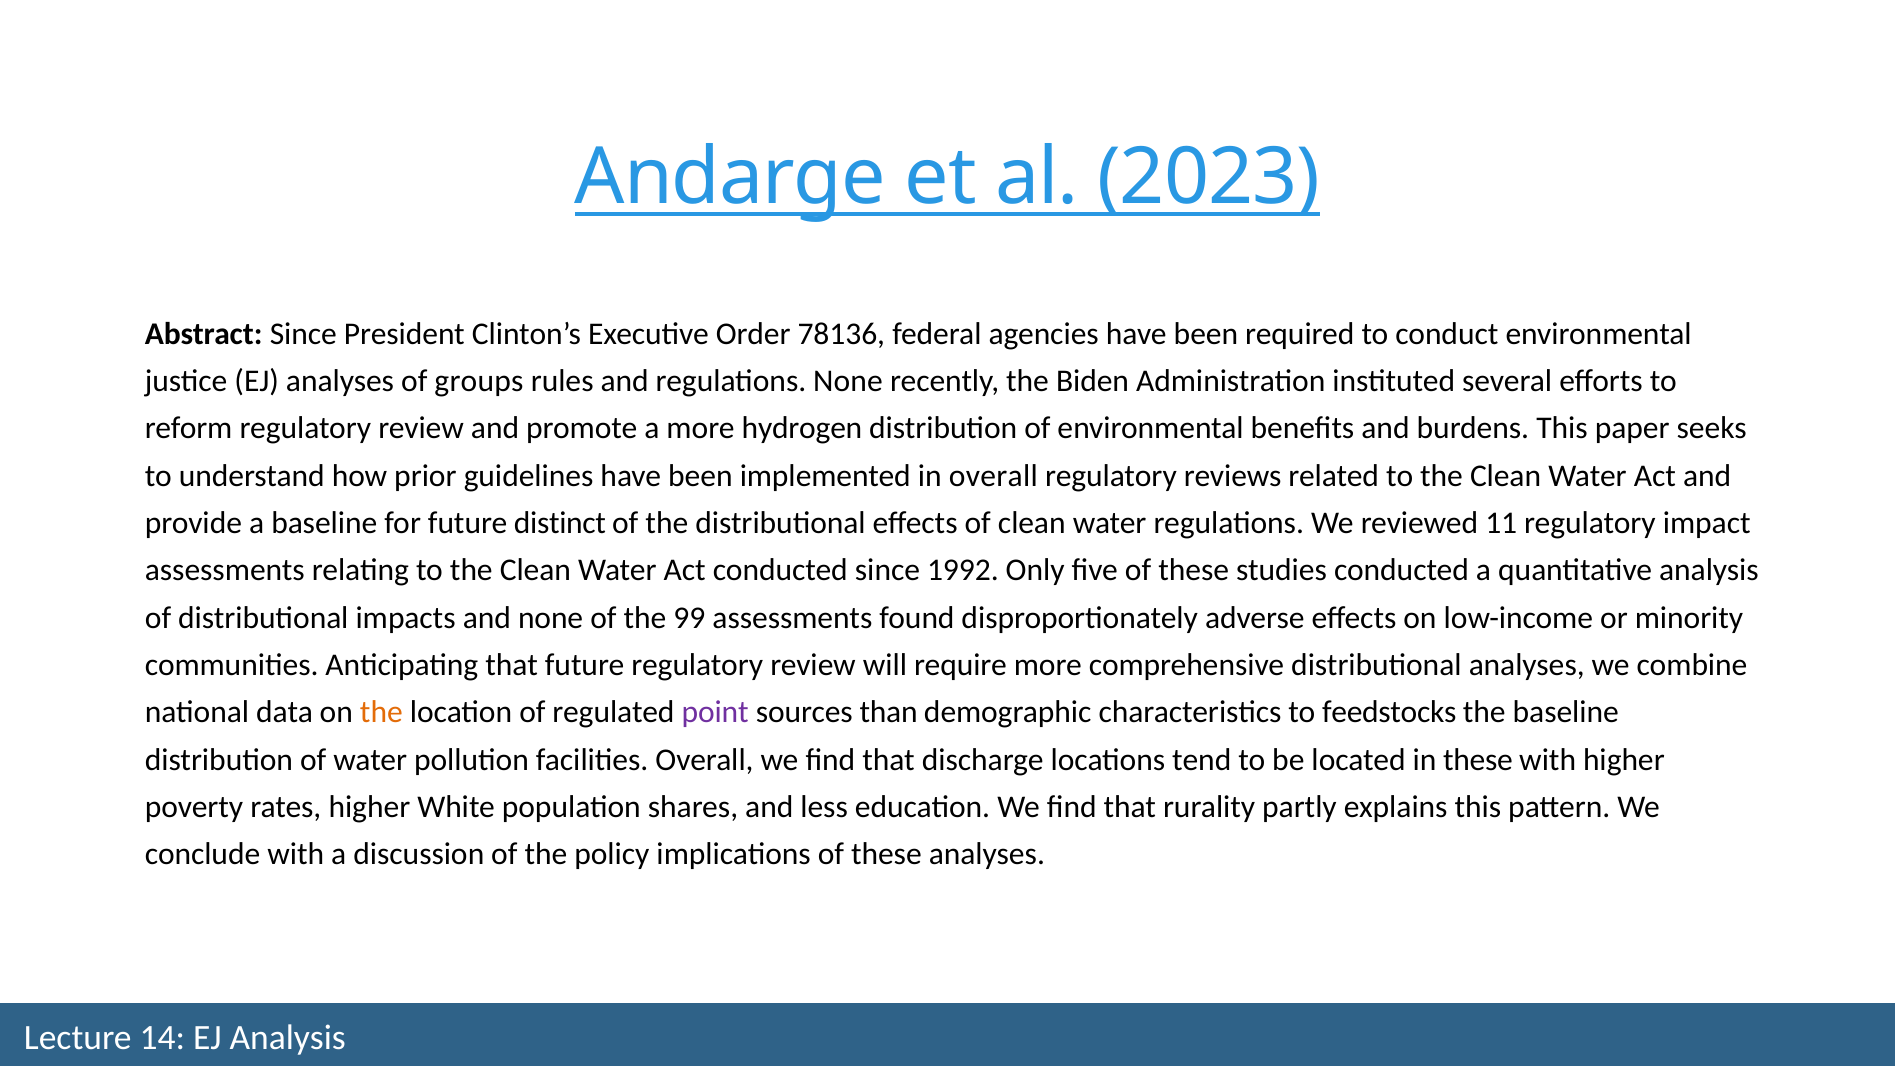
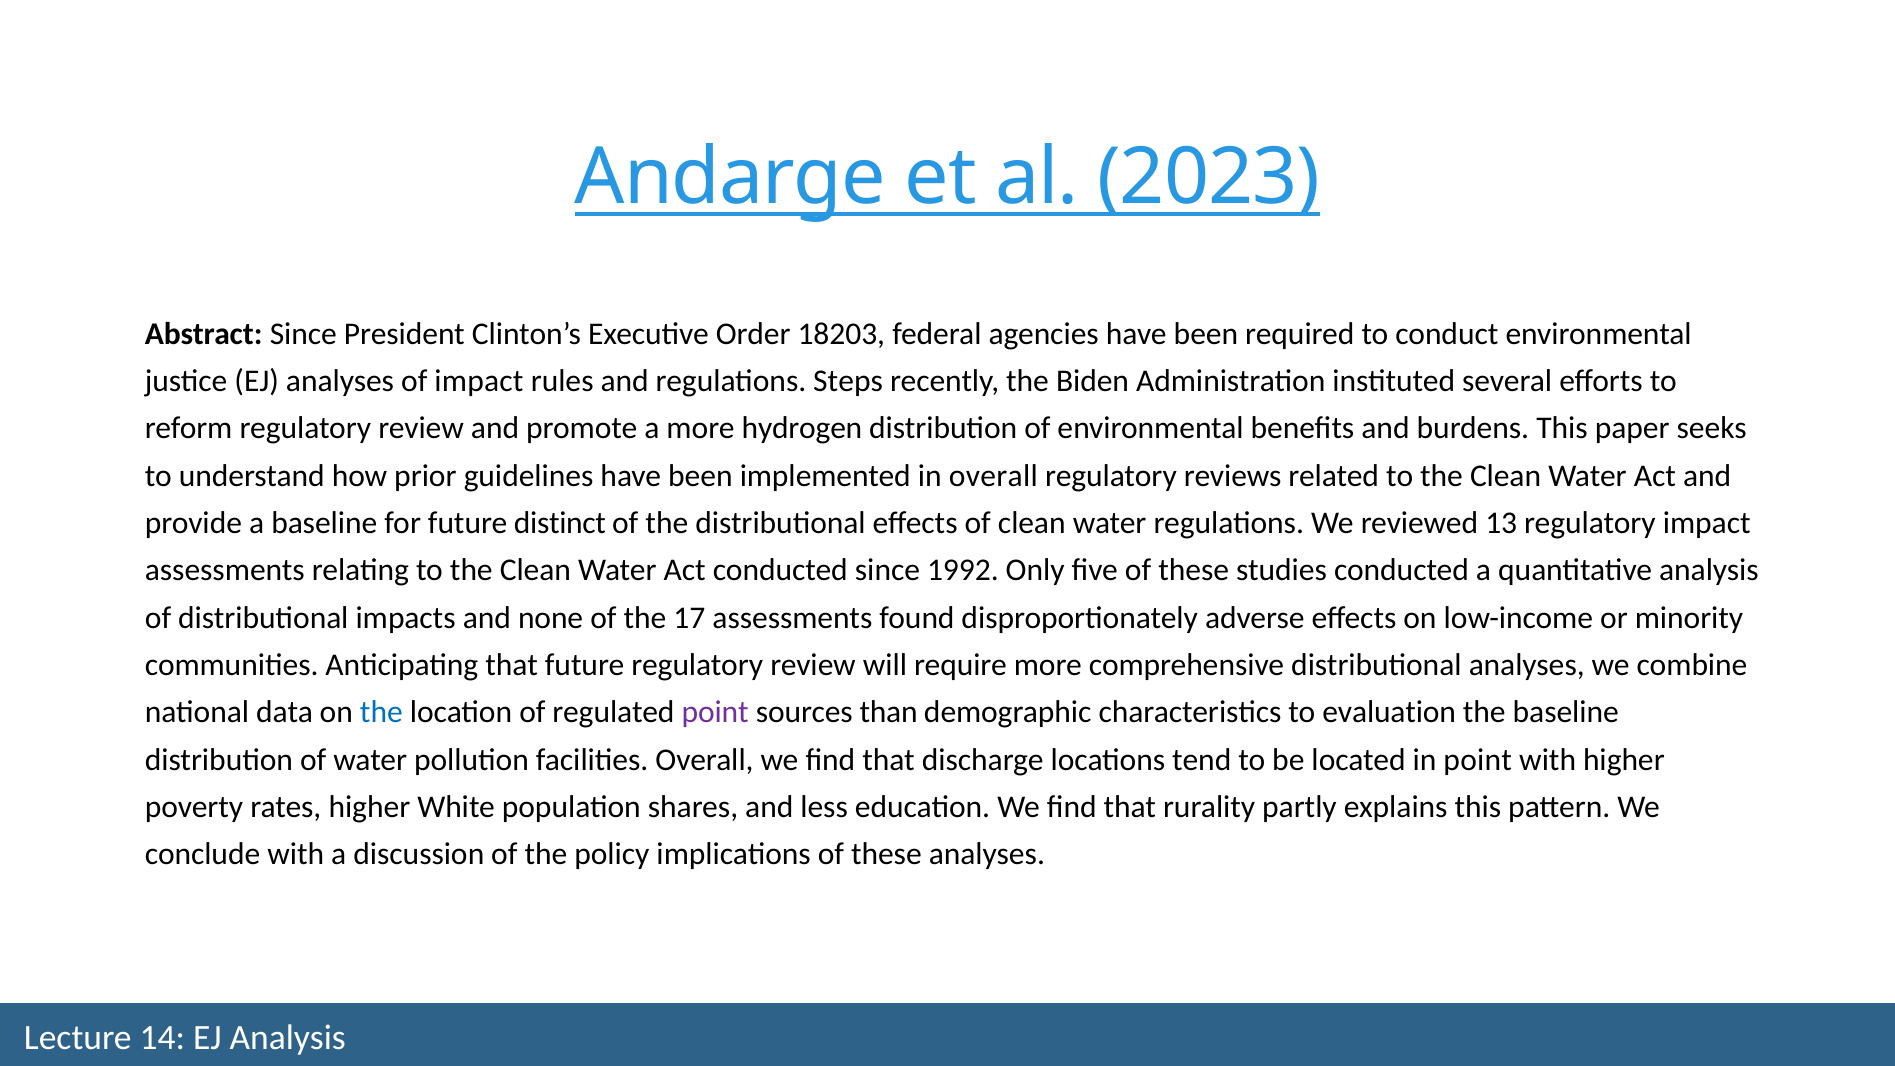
78136: 78136 -> 18203
of groups: groups -> impact
regulations None: None -> Steps
11: 11 -> 13
99: 99 -> 17
the at (381, 712) colour: orange -> blue
feedstocks: feedstocks -> evaluation
in these: these -> point
